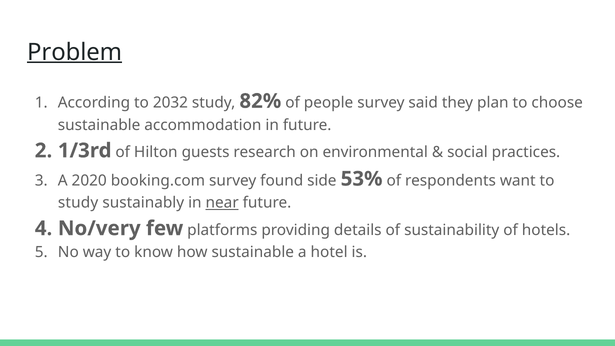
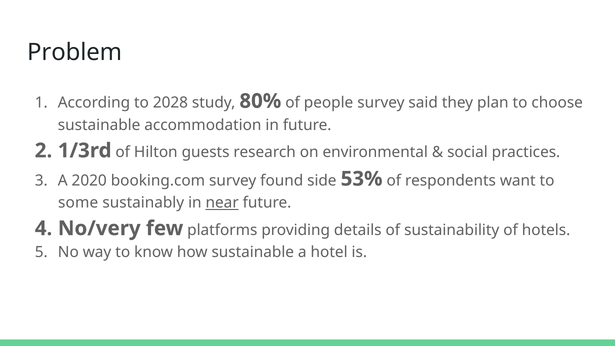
Problem underline: present -> none
2032: 2032 -> 2028
82%: 82% -> 80%
study at (78, 203): study -> some
